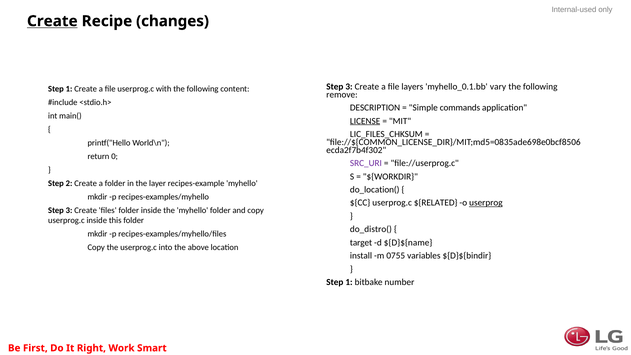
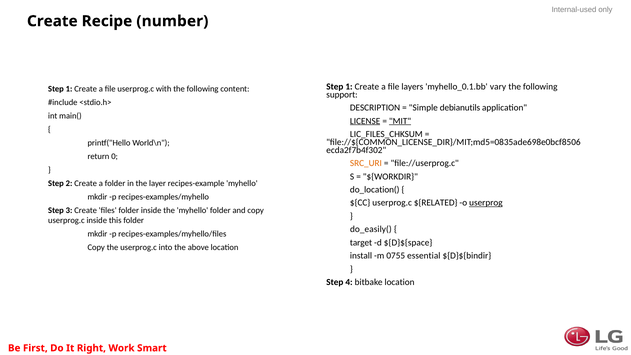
Create at (52, 21) underline: present -> none
changes: changes -> number
3 at (349, 87): 3 -> 1
remove: remove -> support
commands: commands -> debianutils
MIT underline: none -> present
SRC_URI colour: purple -> orange
do_distro(: do_distro( -> do_easily(
${D}${name: ${D}${name -> ${D}${space
variables: variables -> essential
1 at (349, 282): 1 -> 4
bitbake number: number -> location
